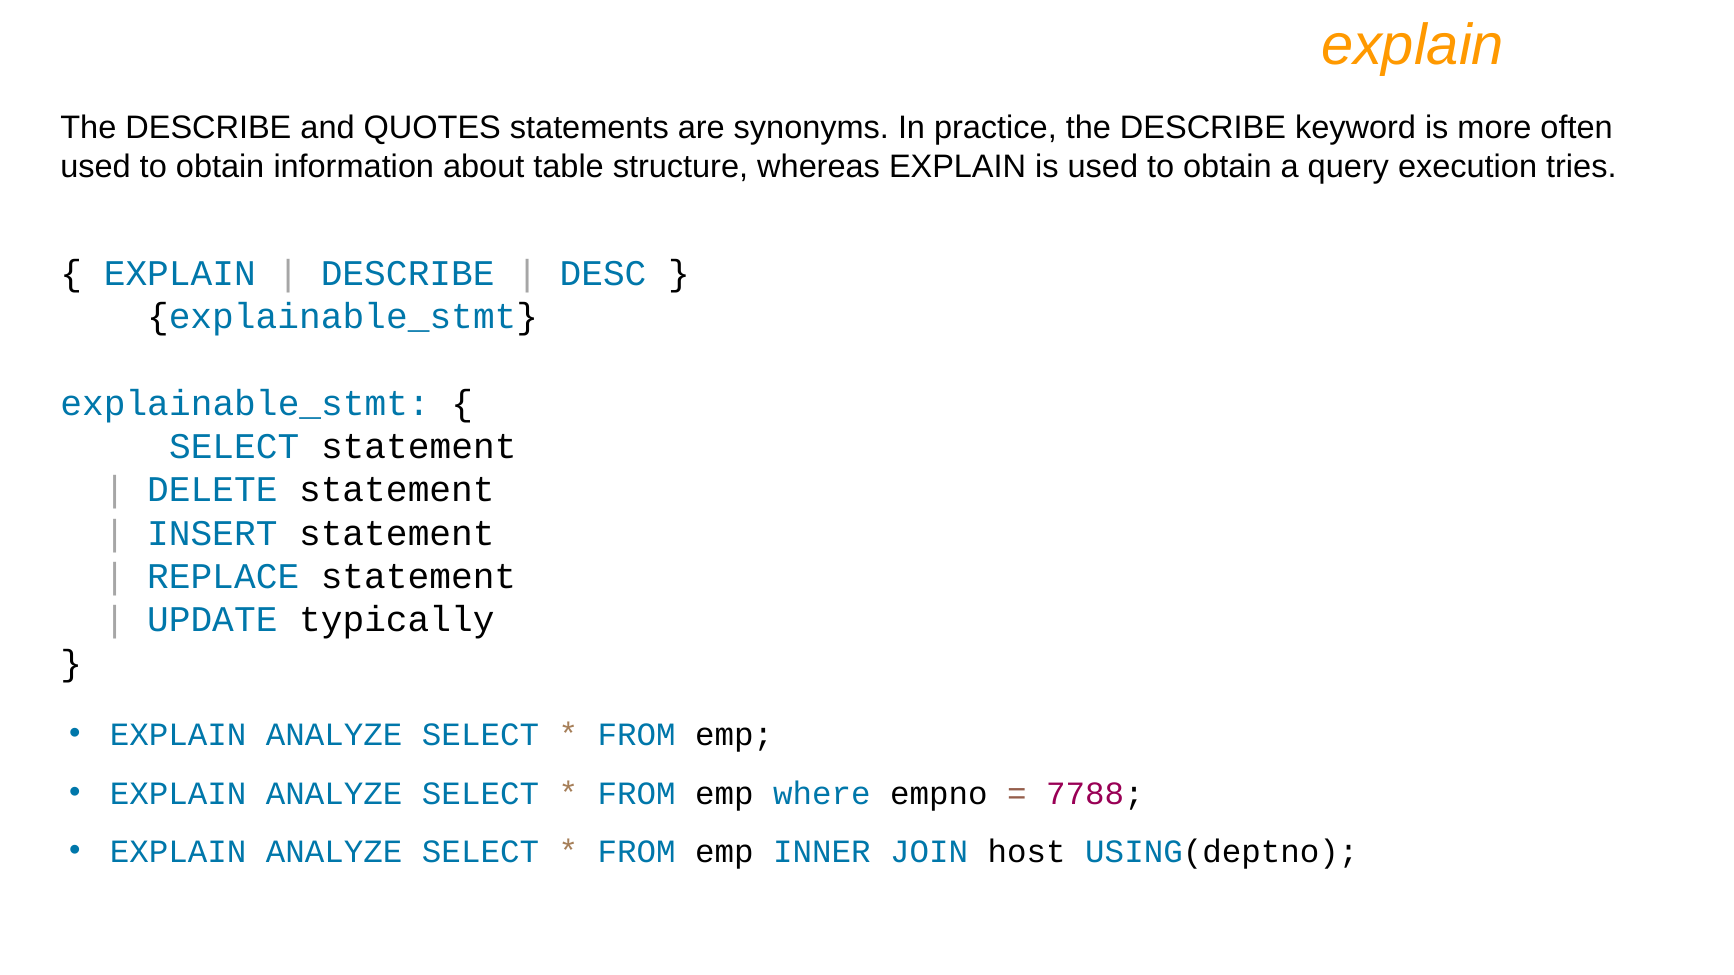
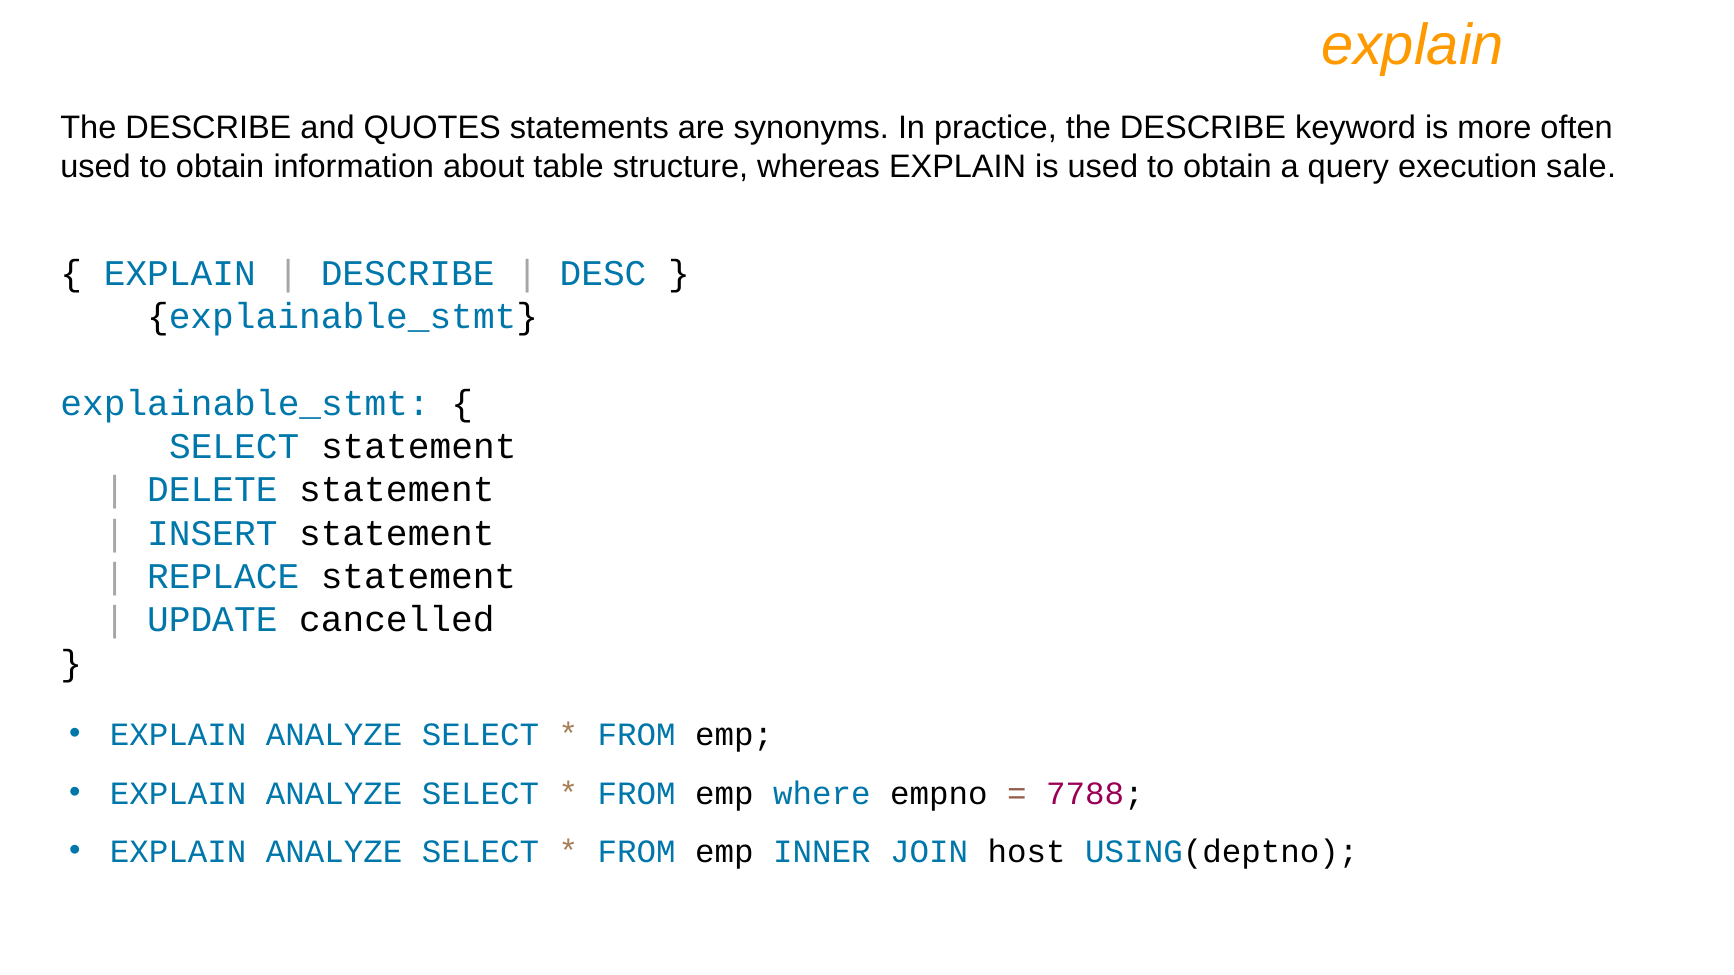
tries: tries -> sale
typically: typically -> cancelled
